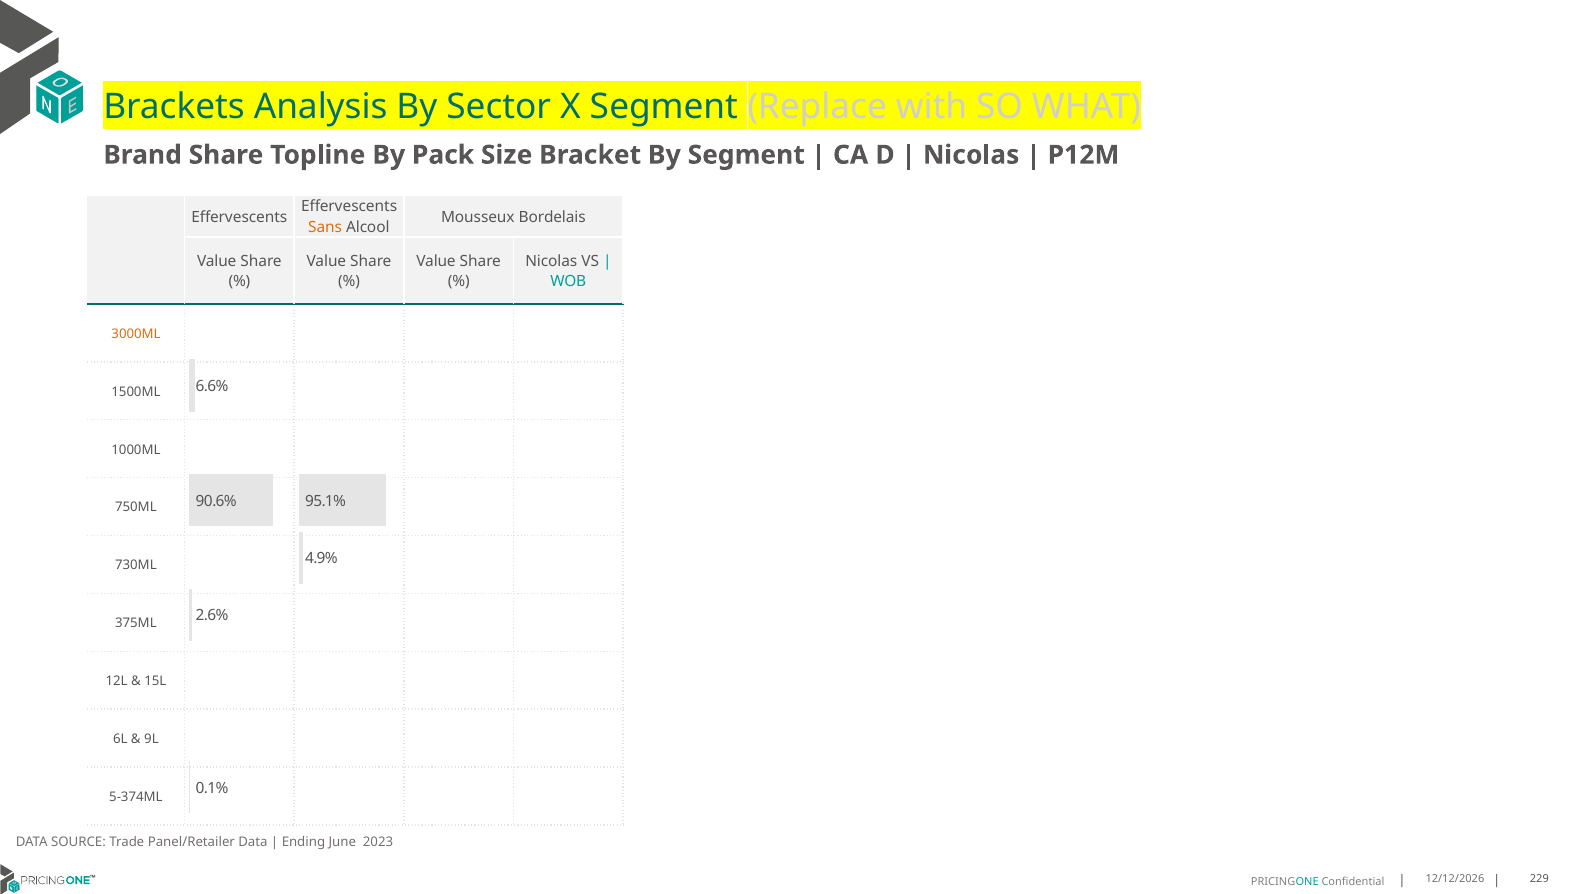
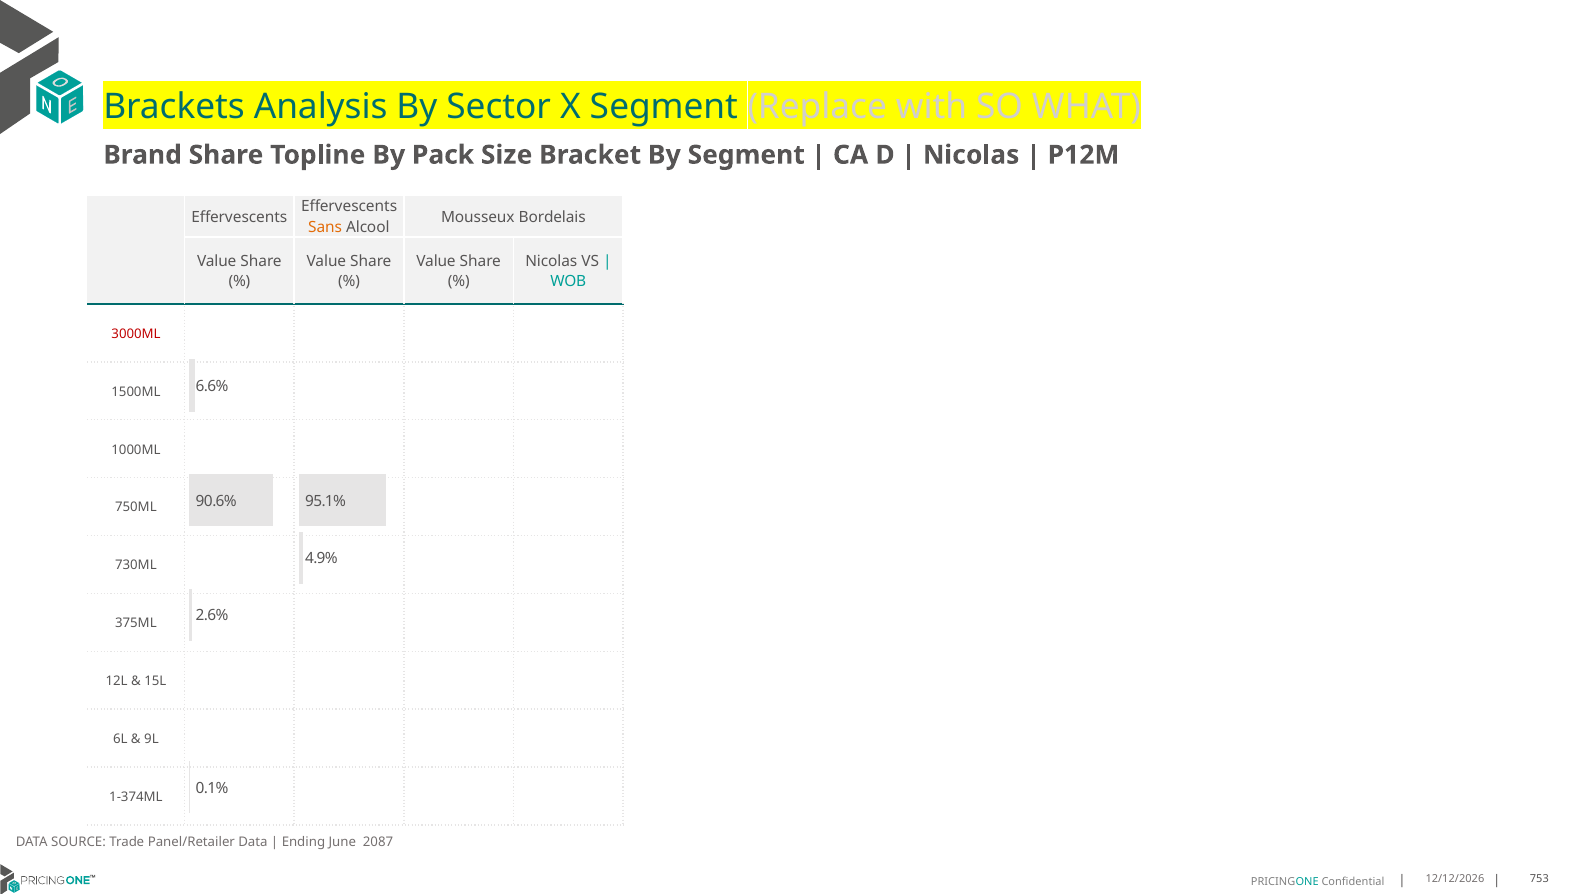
3000ML colour: orange -> red
5-374ML: 5-374ML -> 1-374ML
2023: 2023 -> 2087
229: 229 -> 753
